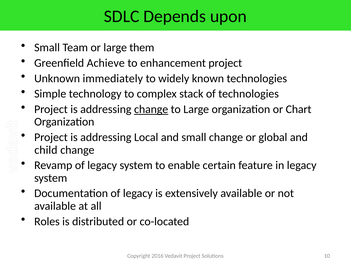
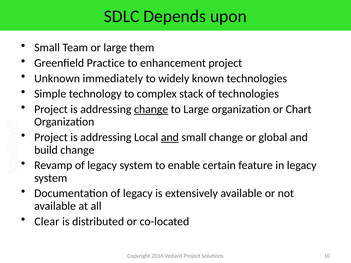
Achieve: Achieve -> Practice
and at (170, 137) underline: none -> present
child: child -> build
Roles: Roles -> Clear
